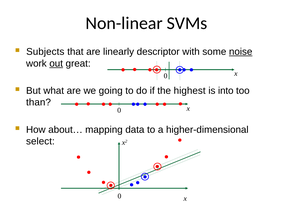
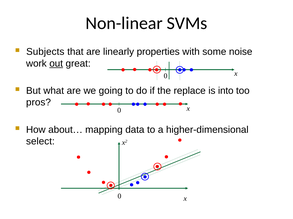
descriptor: descriptor -> properties
noise underline: present -> none
highest: highest -> replace
than: than -> pros
